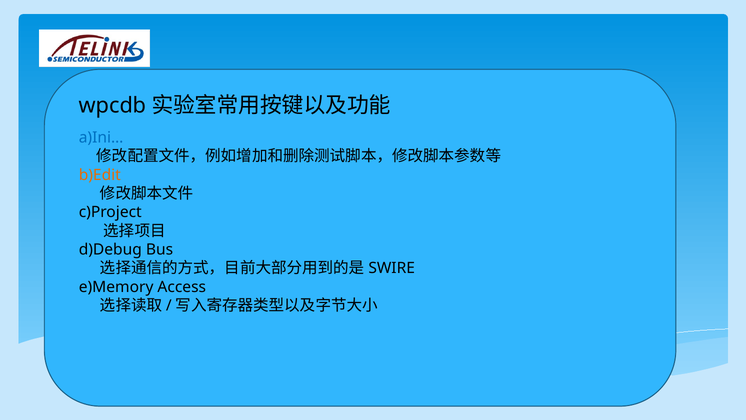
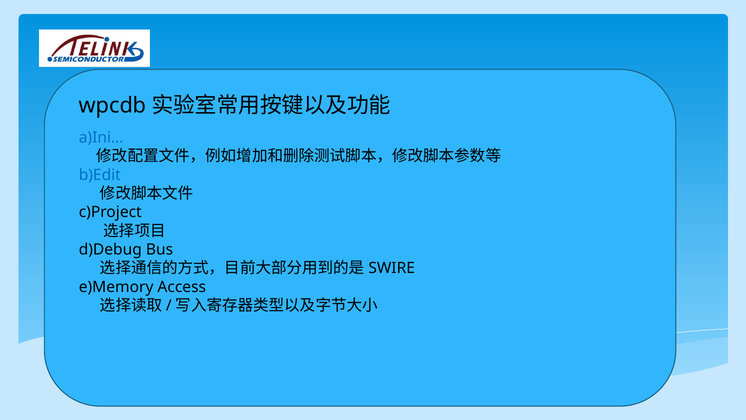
b)Edit colour: orange -> blue
